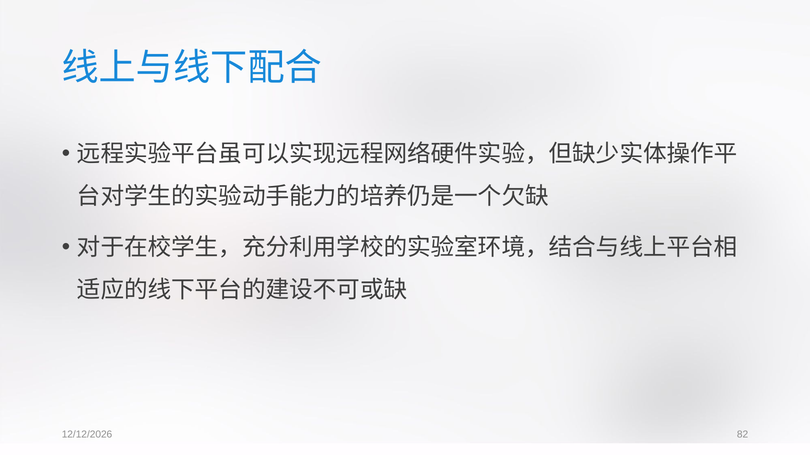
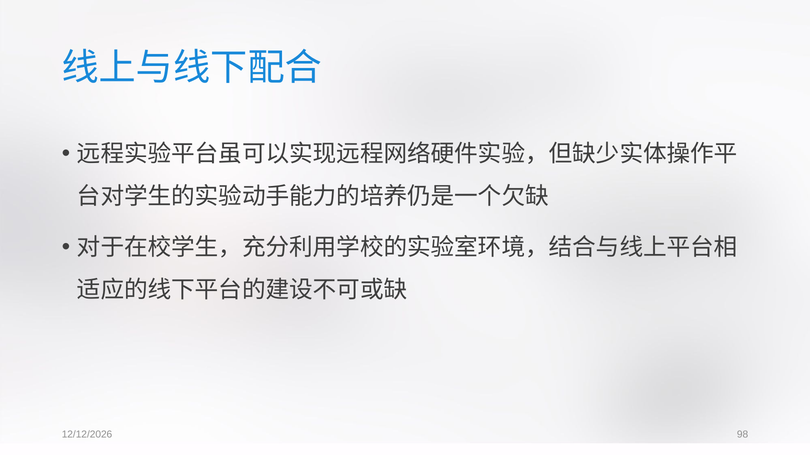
82: 82 -> 98
